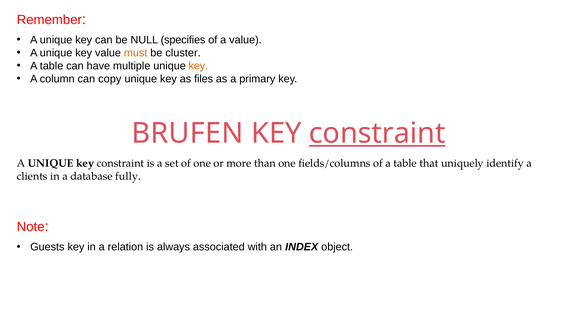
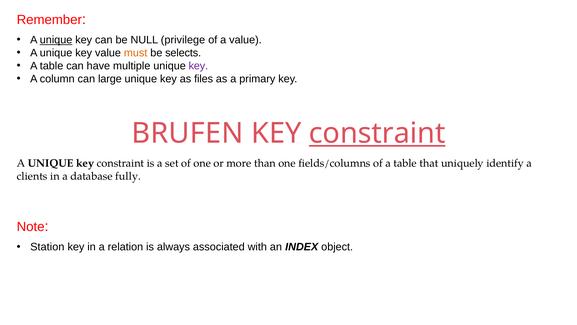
unique at (56, 40) underline: none -> present
specifies: specifies -> privilege
cluster: cluster -> selects
key at (198, 66) colour: orange -> purple
copy: copy -> large
Guests: Guests -> Station
